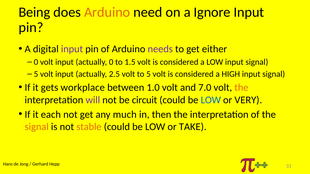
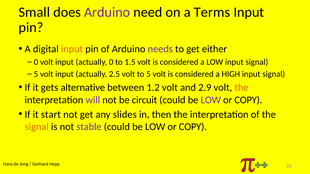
Being: Being -> Small
Arduino at (107, 12) colour: orange -> purple
Ignore: Ignore -> Terms
input at (72, 49) colour: purple -> orange
workplace: workplace -> alternative
1.0: 1.0 -> 1.2
7.0: 7.0 -> 2.9
LOW at (211, 100) colour: blue -> purple
VERY at (248, 100): VERY -> COPY
each: each -> start
much: much -> slides
stable colour: orange -> purple
TAKE at (193, 127): TAKE -> COPY
